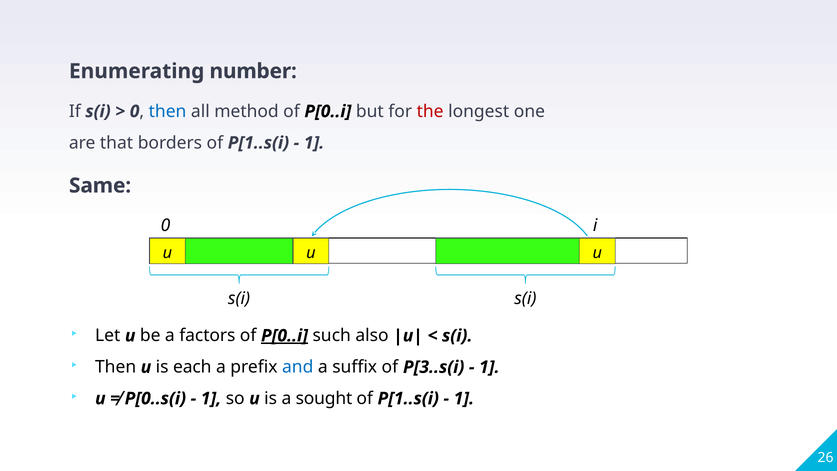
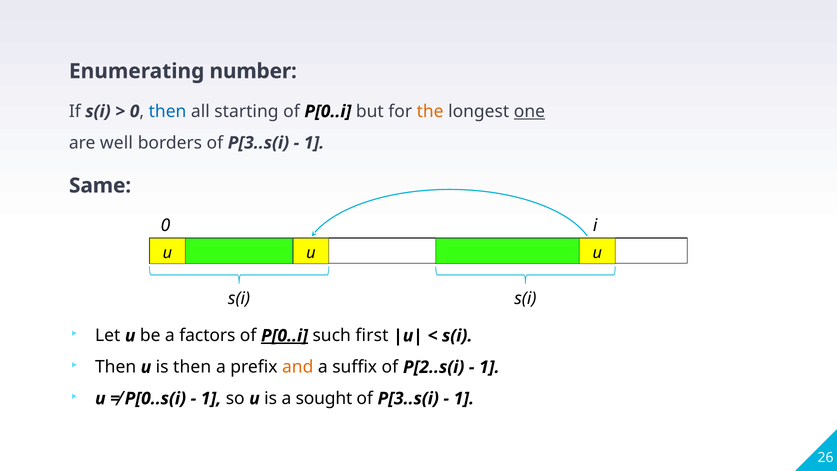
method: method -> starting
the colour: red -> orange
one underline: none -> present
that: that -> well
borders of P[1..s(i: P[1..s(i -> P[3..s(i
also: also -> first
is each: each -> then
and colour: blue -> orange
P[3..s(i: P[3..s(i -> P[2..s(i
P[1..s(i at (408, 398): P[1..s(i -> P[3..s(i
